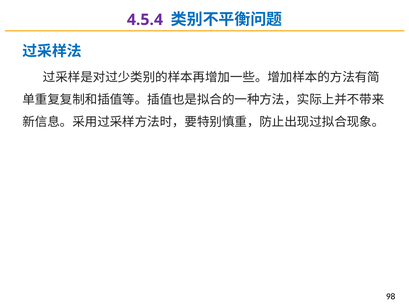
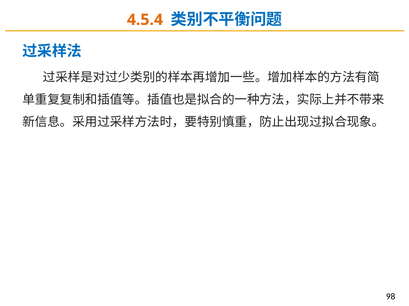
4.5.4 colour: purple -> orange
